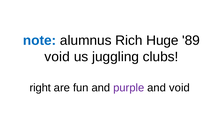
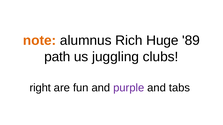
note colour: blue -> orange
void at (57, 57): void -> path
and void: void -> tabs
